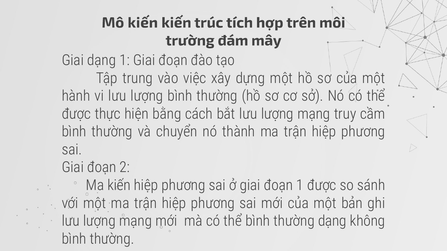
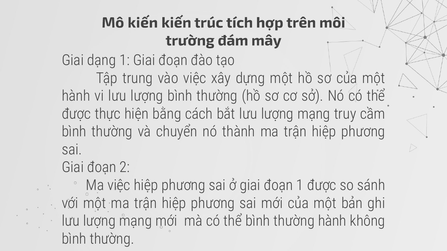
Ma kiến: kiến -> việc
thường dạng: dạng -> hành
